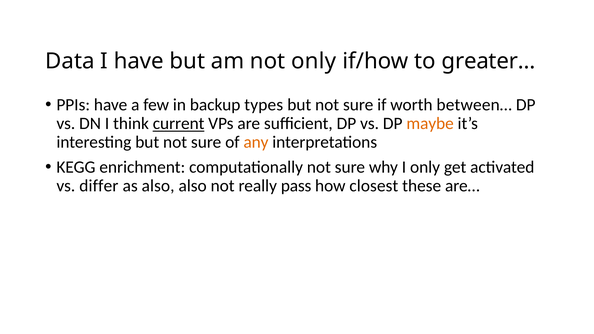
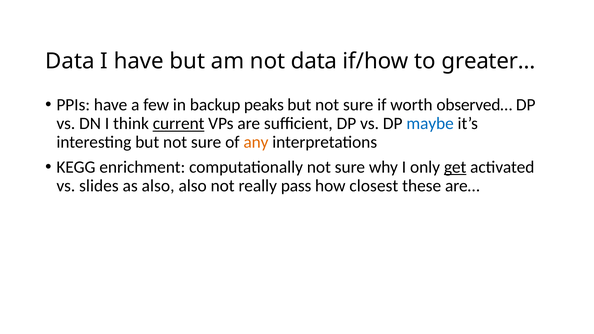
not only: only -> data
types: types -> peaks
between…: between… -> observed…
maybe colour: orange -> blue
get underline: none -> present
differ: differ -> slides
